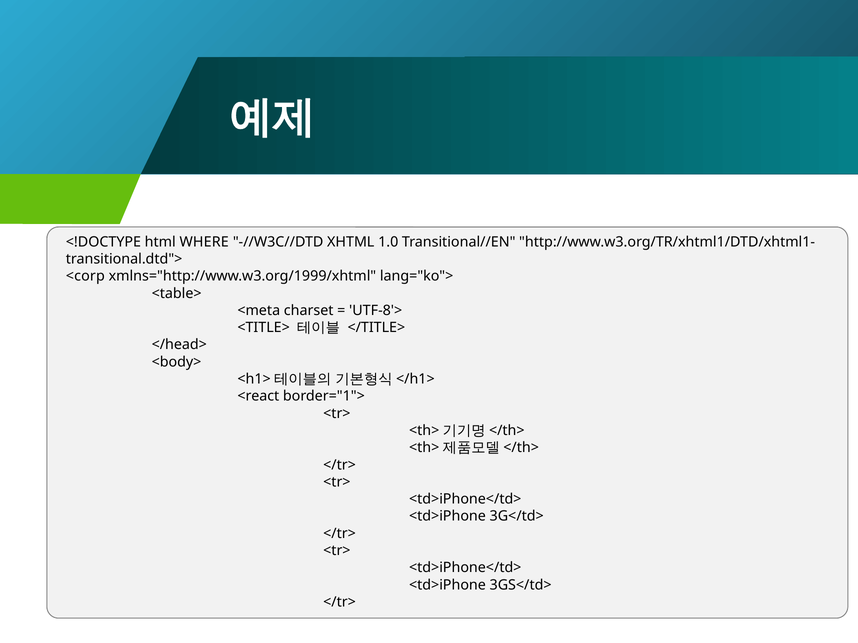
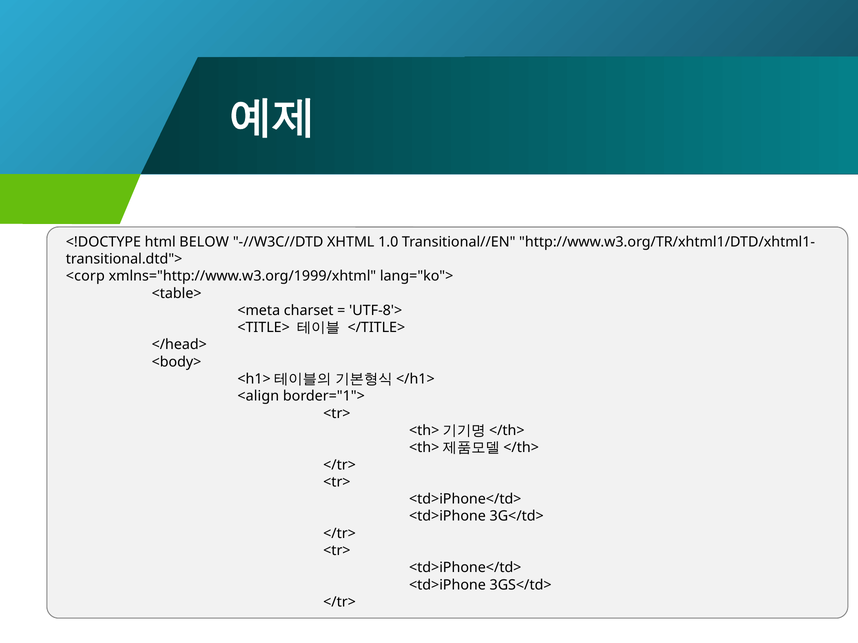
WHERE: WHERE -> BELOW
<react: <react -> <align
